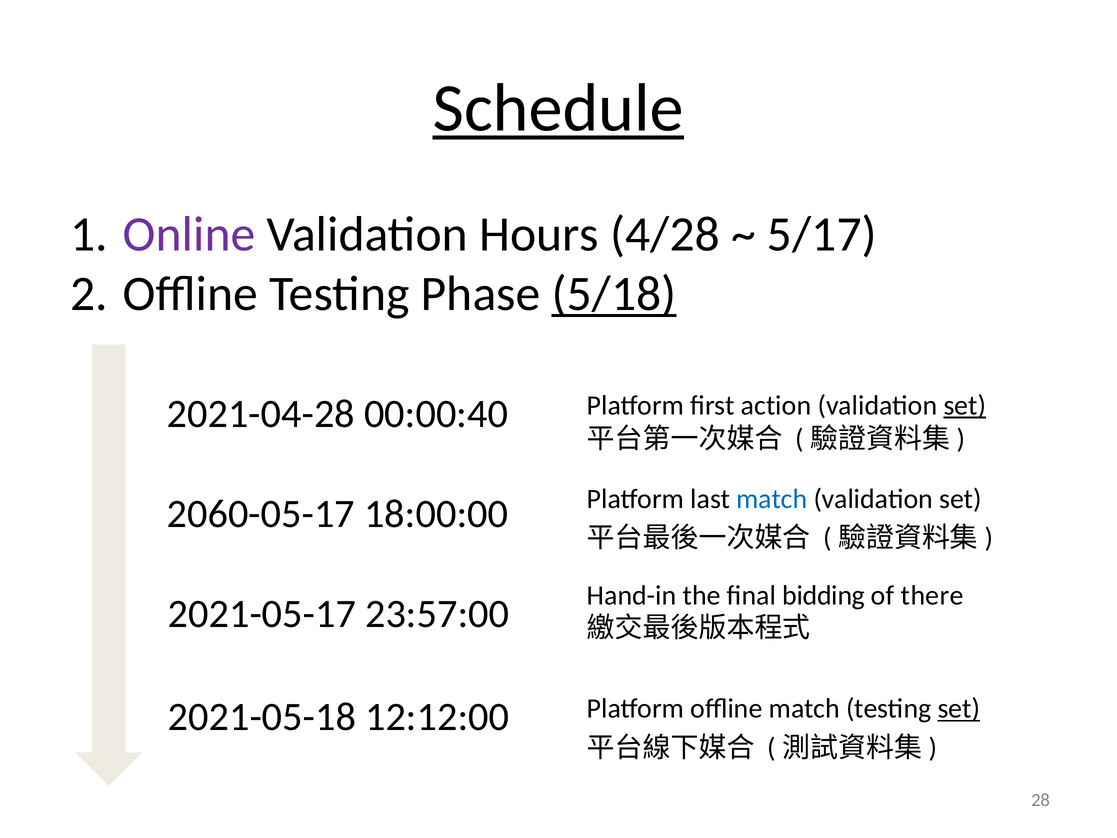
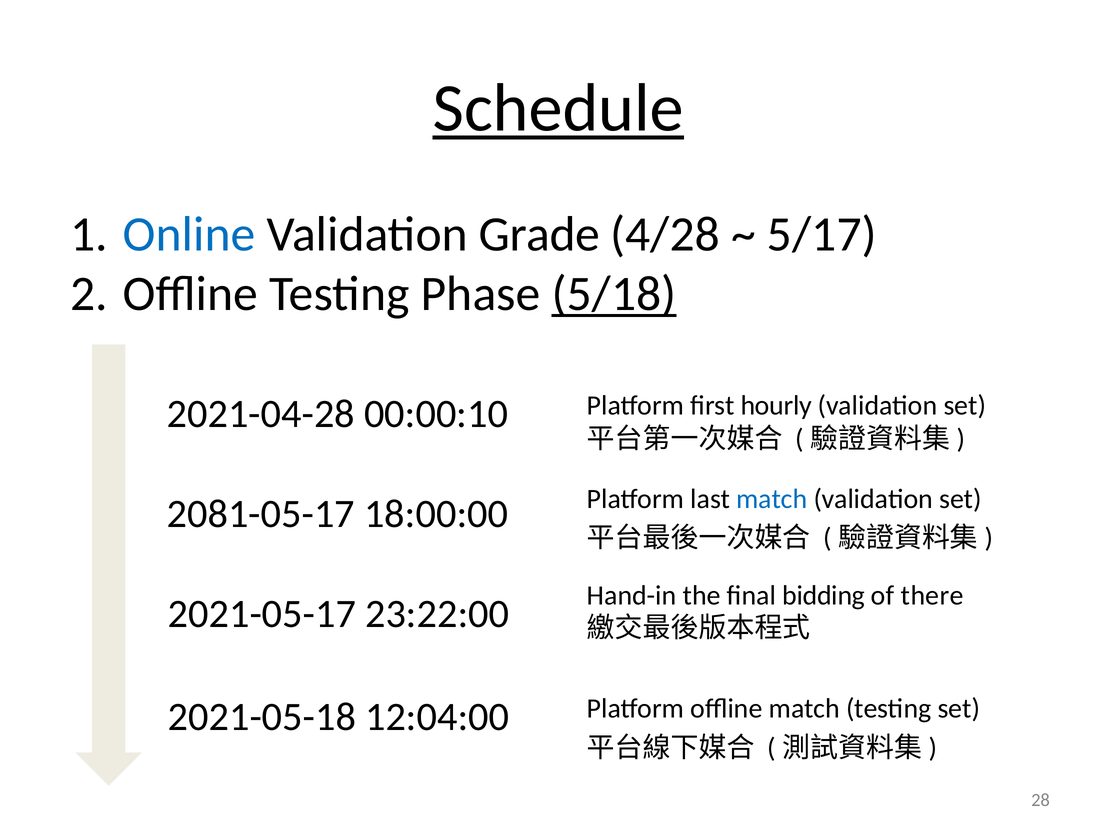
Online colour: purple -> blue
Hours: Hours -> Grade
00:00:40: 00:00:40 -> 00:00:10
action: action -> hourly
set at (965, 405) underline: present -> none
2060-05-17: 2060-05-17 -> 2081-05-17
23:57:00: 23:57:00 -> 23:22:00
12:12:00: 12:12:00 -> 12:04:00
set at (959, 709) underline: present -> none
